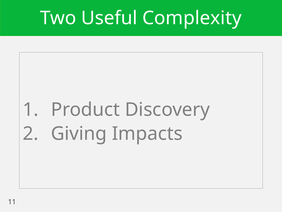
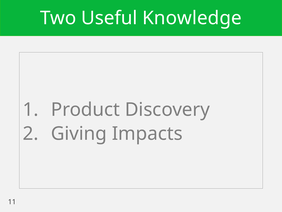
Complexity: Complexity -> Knowledge
